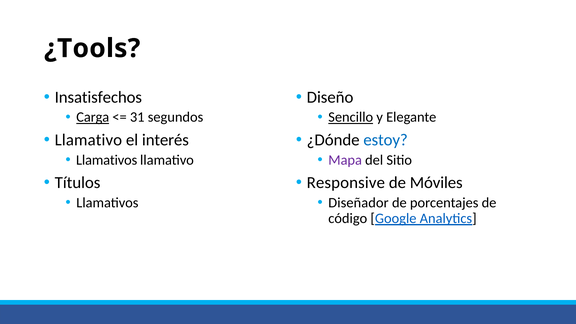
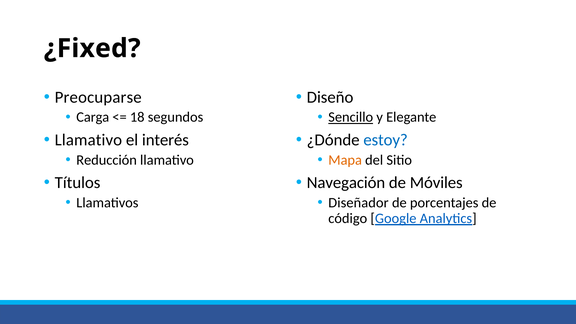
¿Tools: ¿Tools -> ¿Fixed
Insatisfechos: Insatisfechos -> Preocuparse
Carga underline: present -> none
31: 31 -> 18
Llamativos at (107, 160): Llamativos -> Reducción
Mapa colour: purple -> orange
Responsive: Responsive -> Navegación
